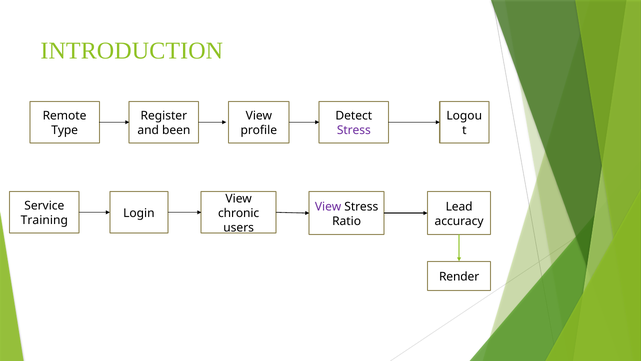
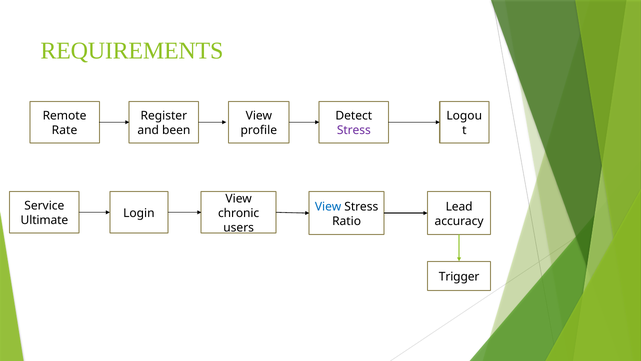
INTRODUCTION: INTRODUCTION -> REQUIREMENTS
Type: Type -> Rate
View at (328, 206) colour: purple -> blue
Training: Training -> Ultimate
Render: Render -> Trigger
